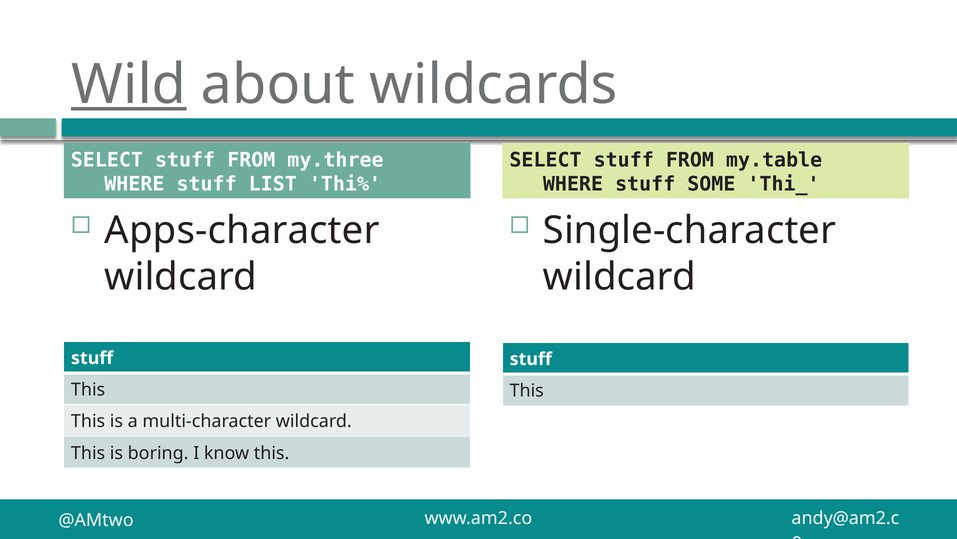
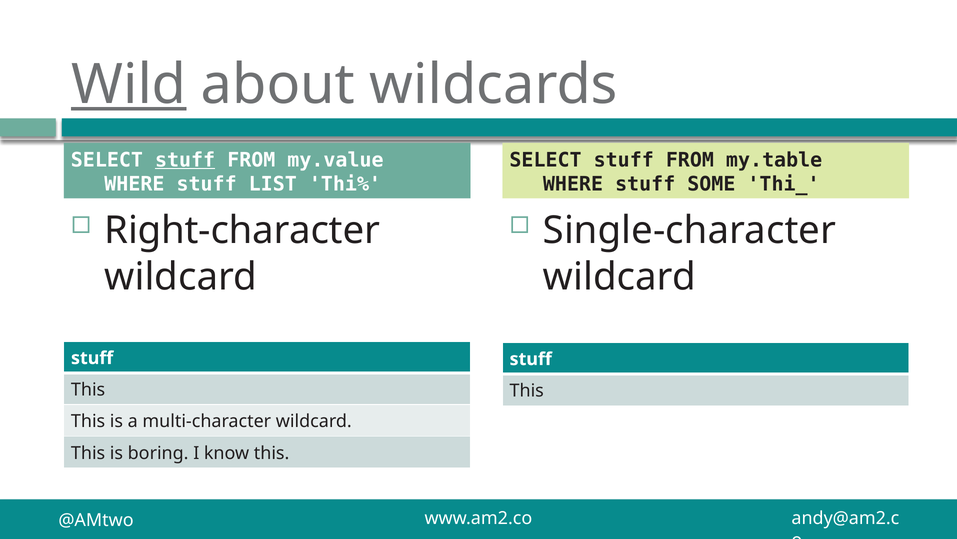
stuff at (185, 160) underline: none -> present
my.three: my.three -> my.value
Apps-character: Apps-character -> Right-character
